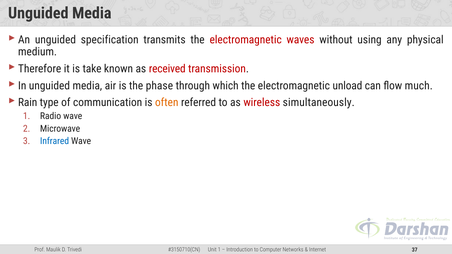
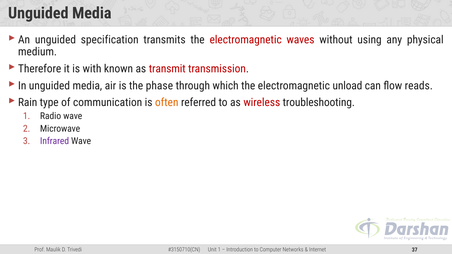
take: take -> with
received: received -> transmit
much: much -> reads
simultaneously: simultaneously -> troubleshooting
Infrared colour: blue -> purple
